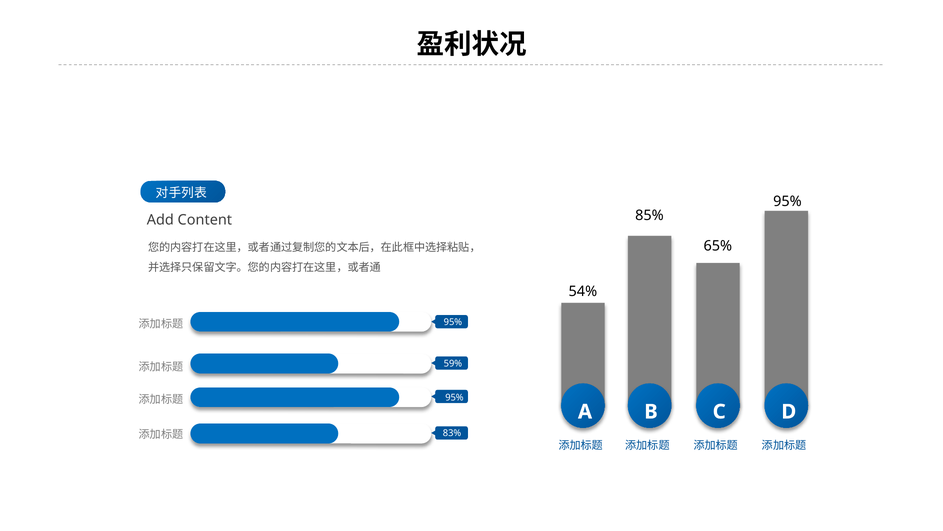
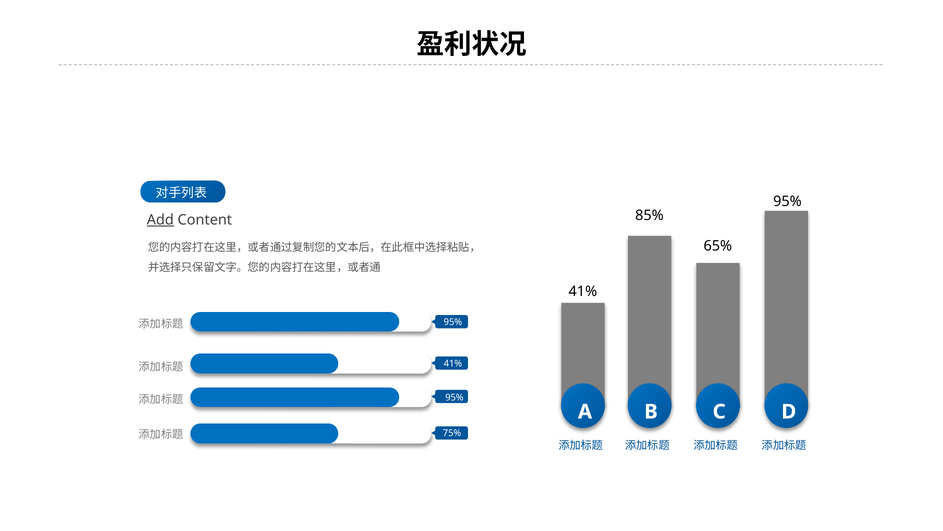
Add underline: none -> present
54% at (583, 291): 54% -> 41%
59% at (453, 363): 59% -> 41%
83%: 83% -> 75%
